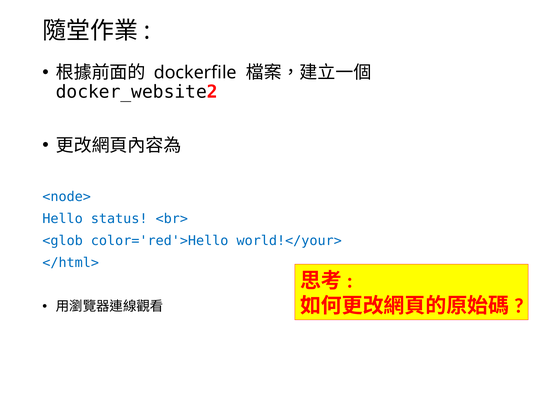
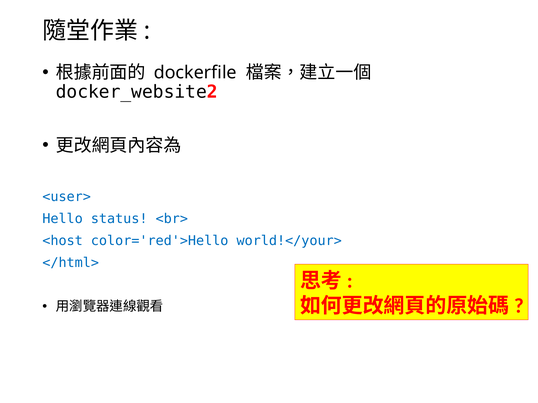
<node>: <node> -> <user>
<glob: <glob -> <host
